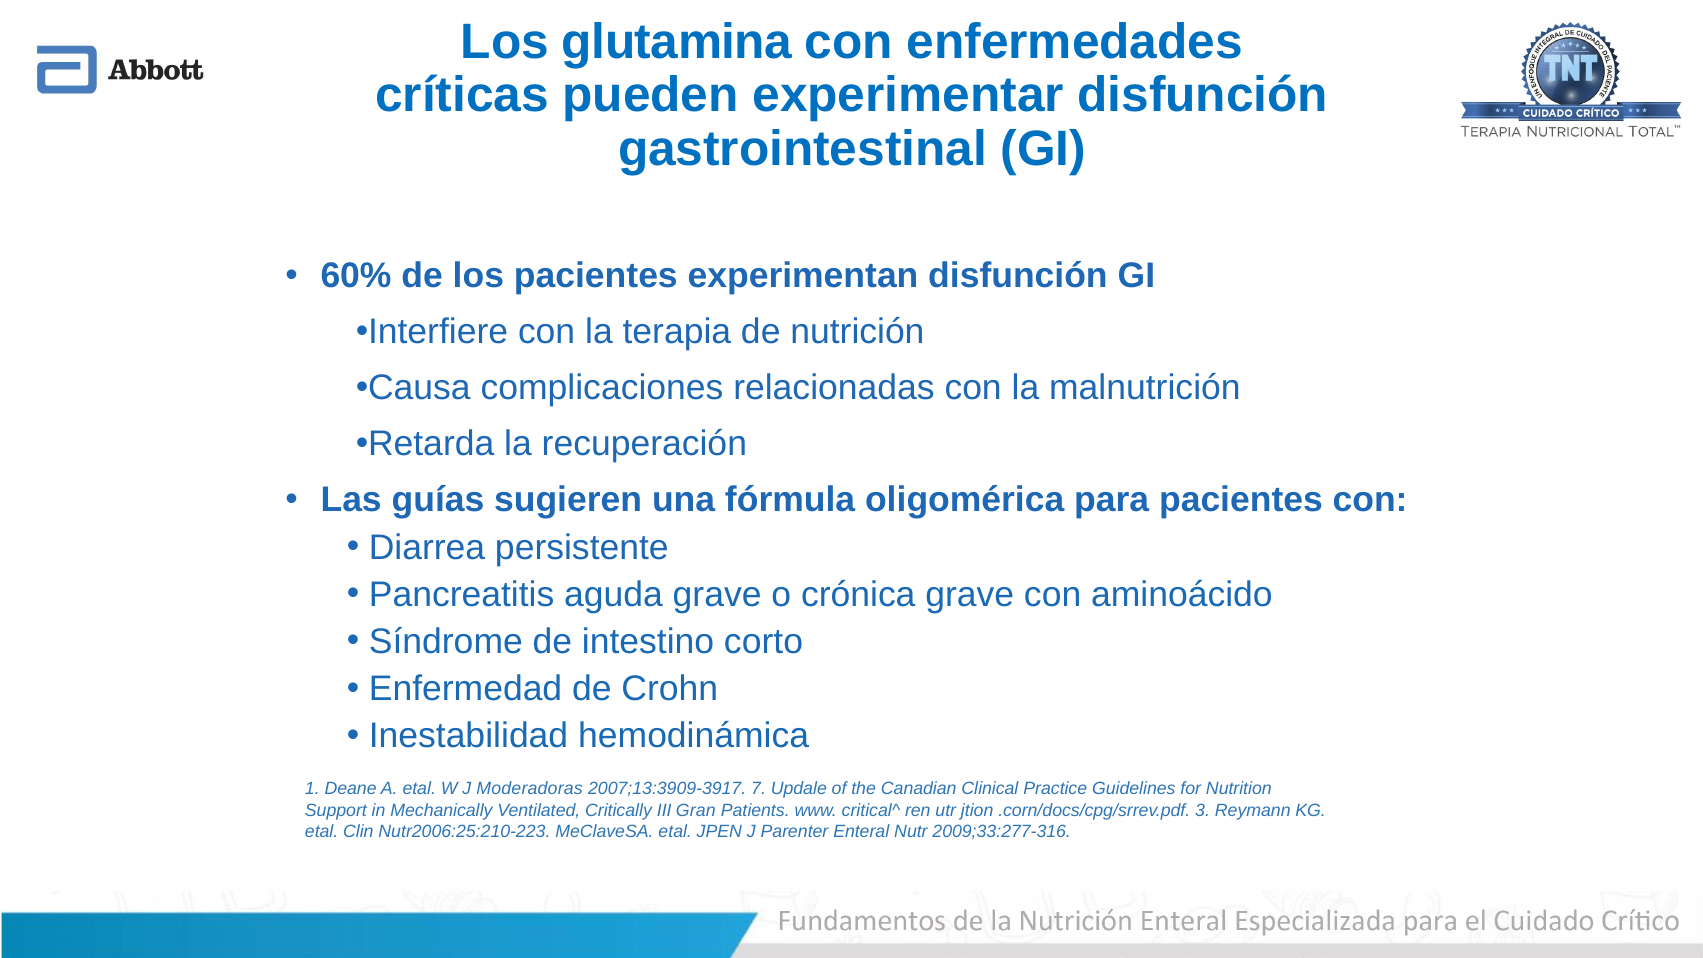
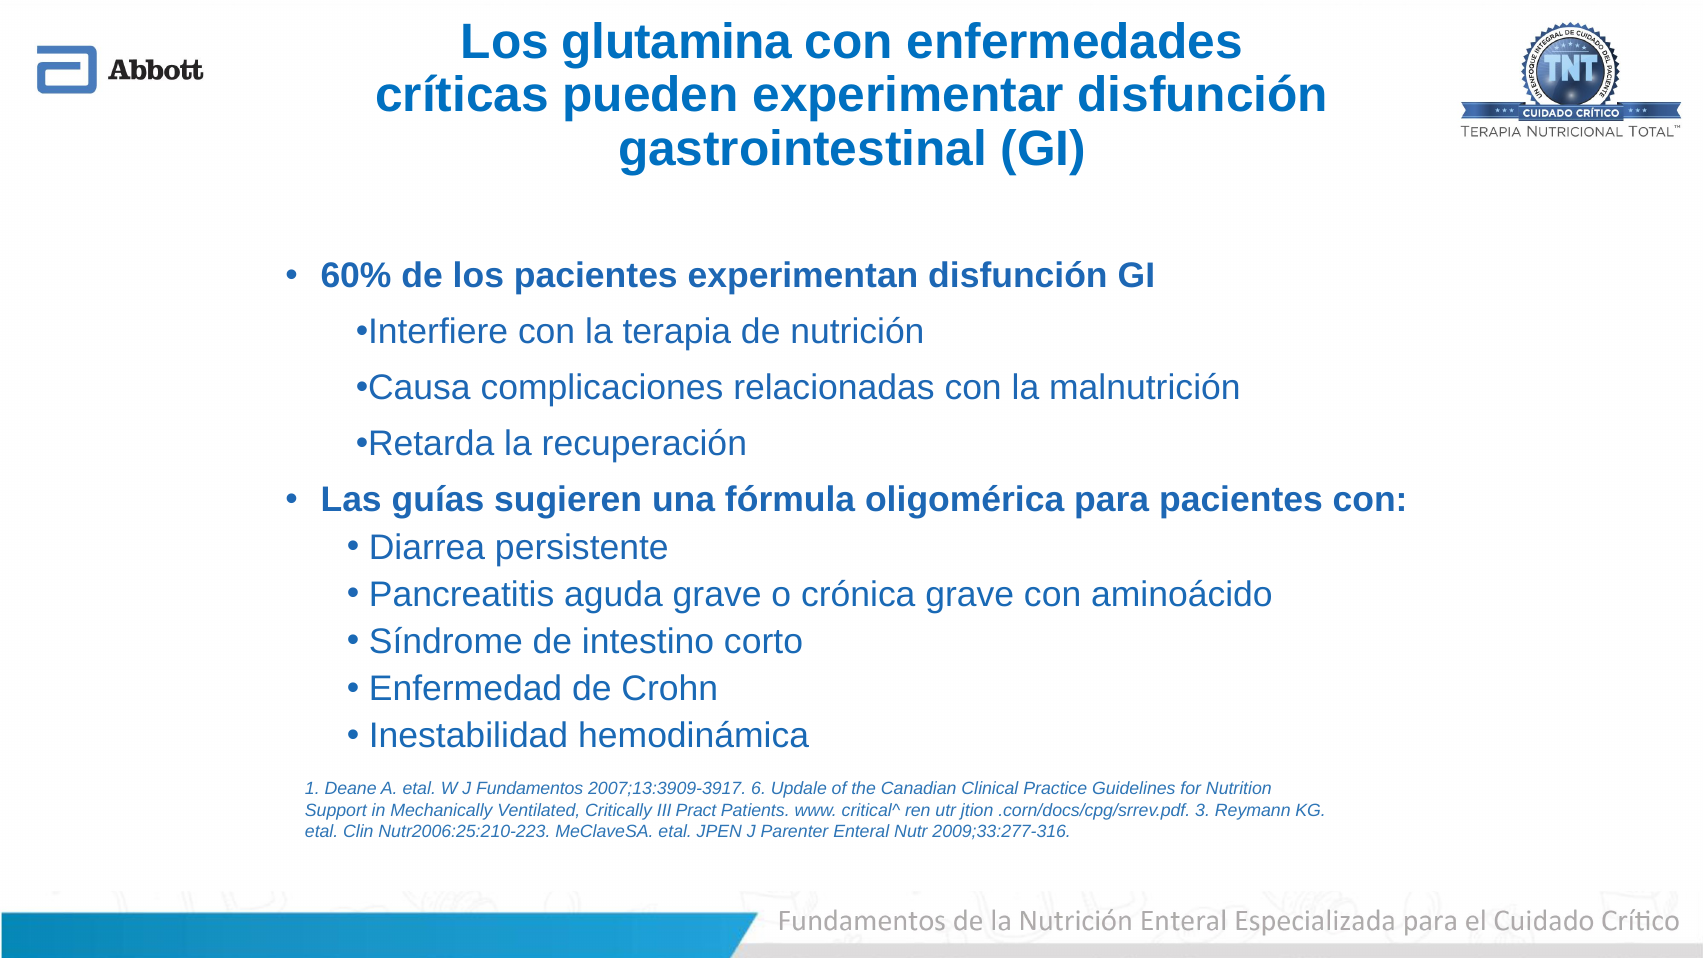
Moderadoras: Moderadoras -> Fundamentos
7: 7 -> 6
Gran: Gran -> Pract
